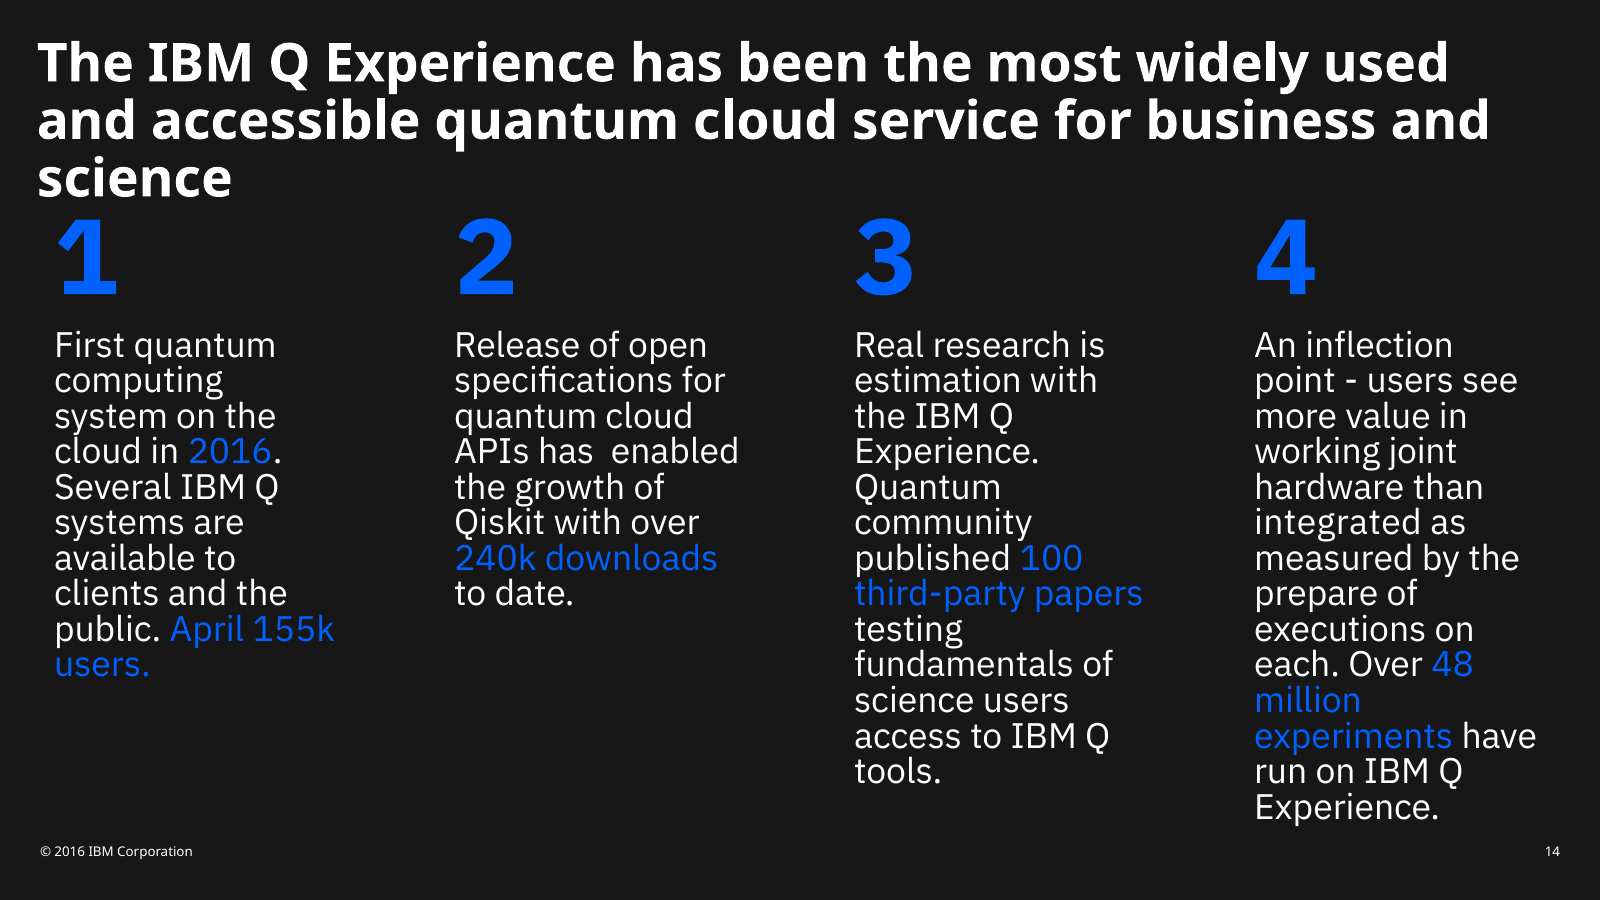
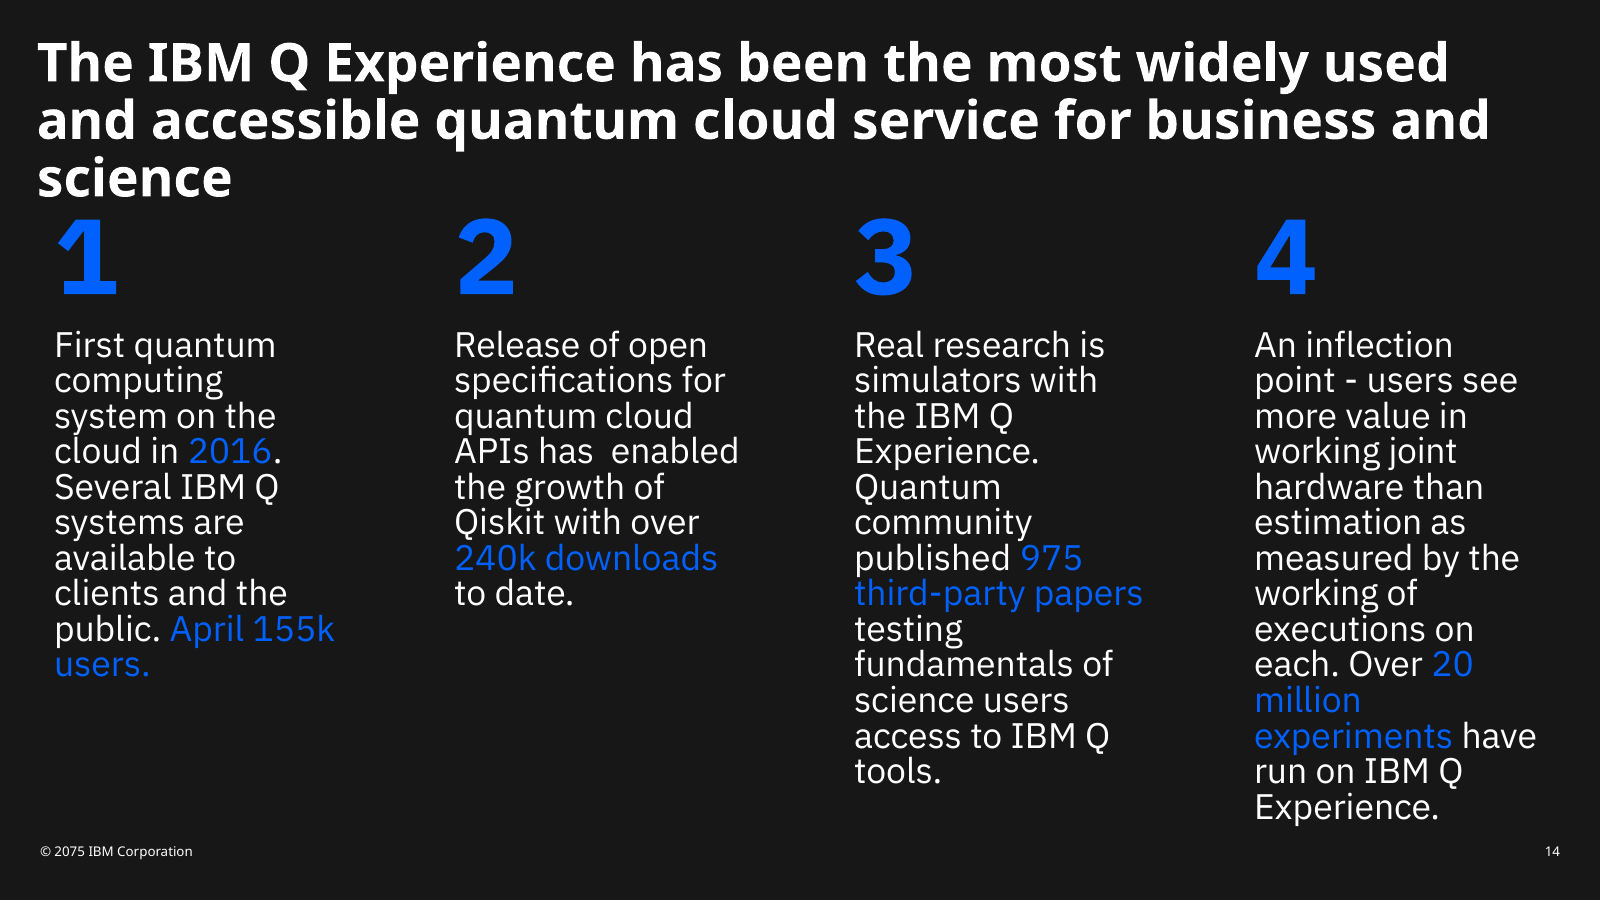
estimation: estimation -> simulators
integrated: integrated -> estimation
100: 100 -> 975
prepare at (1316, 594): prepare -> working
48: 48 -> 20
2016 at (70, 852): 2016 -> 2075
